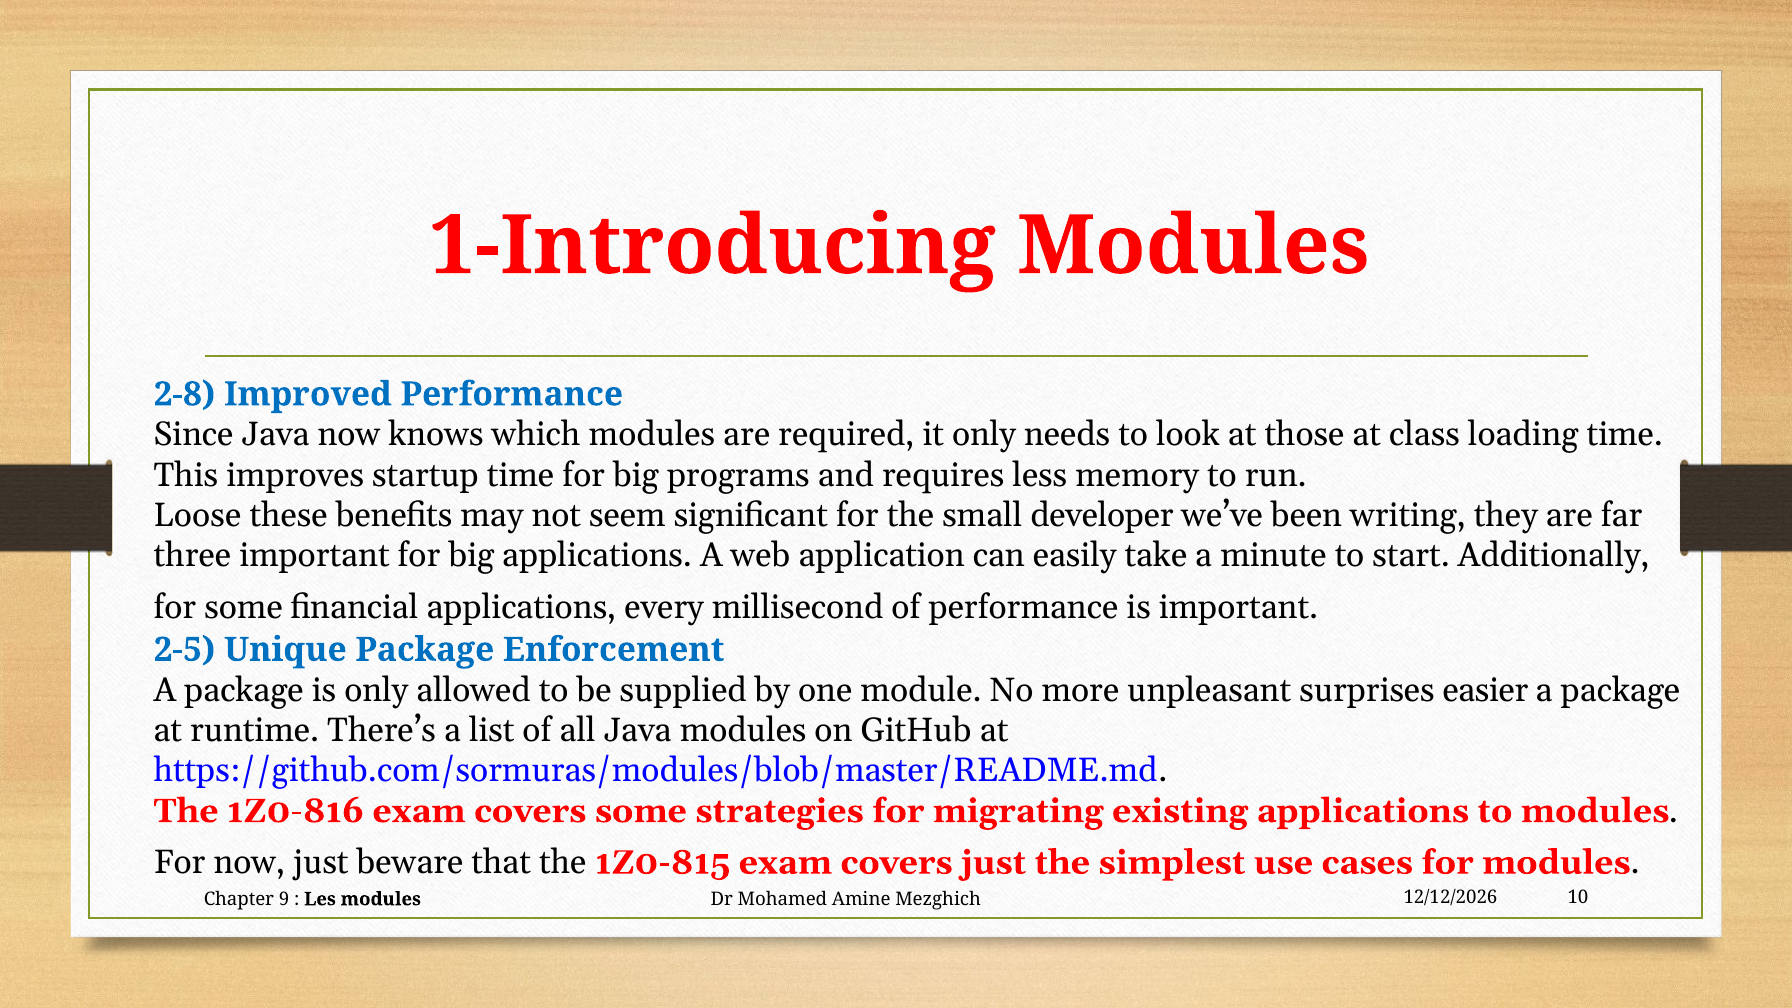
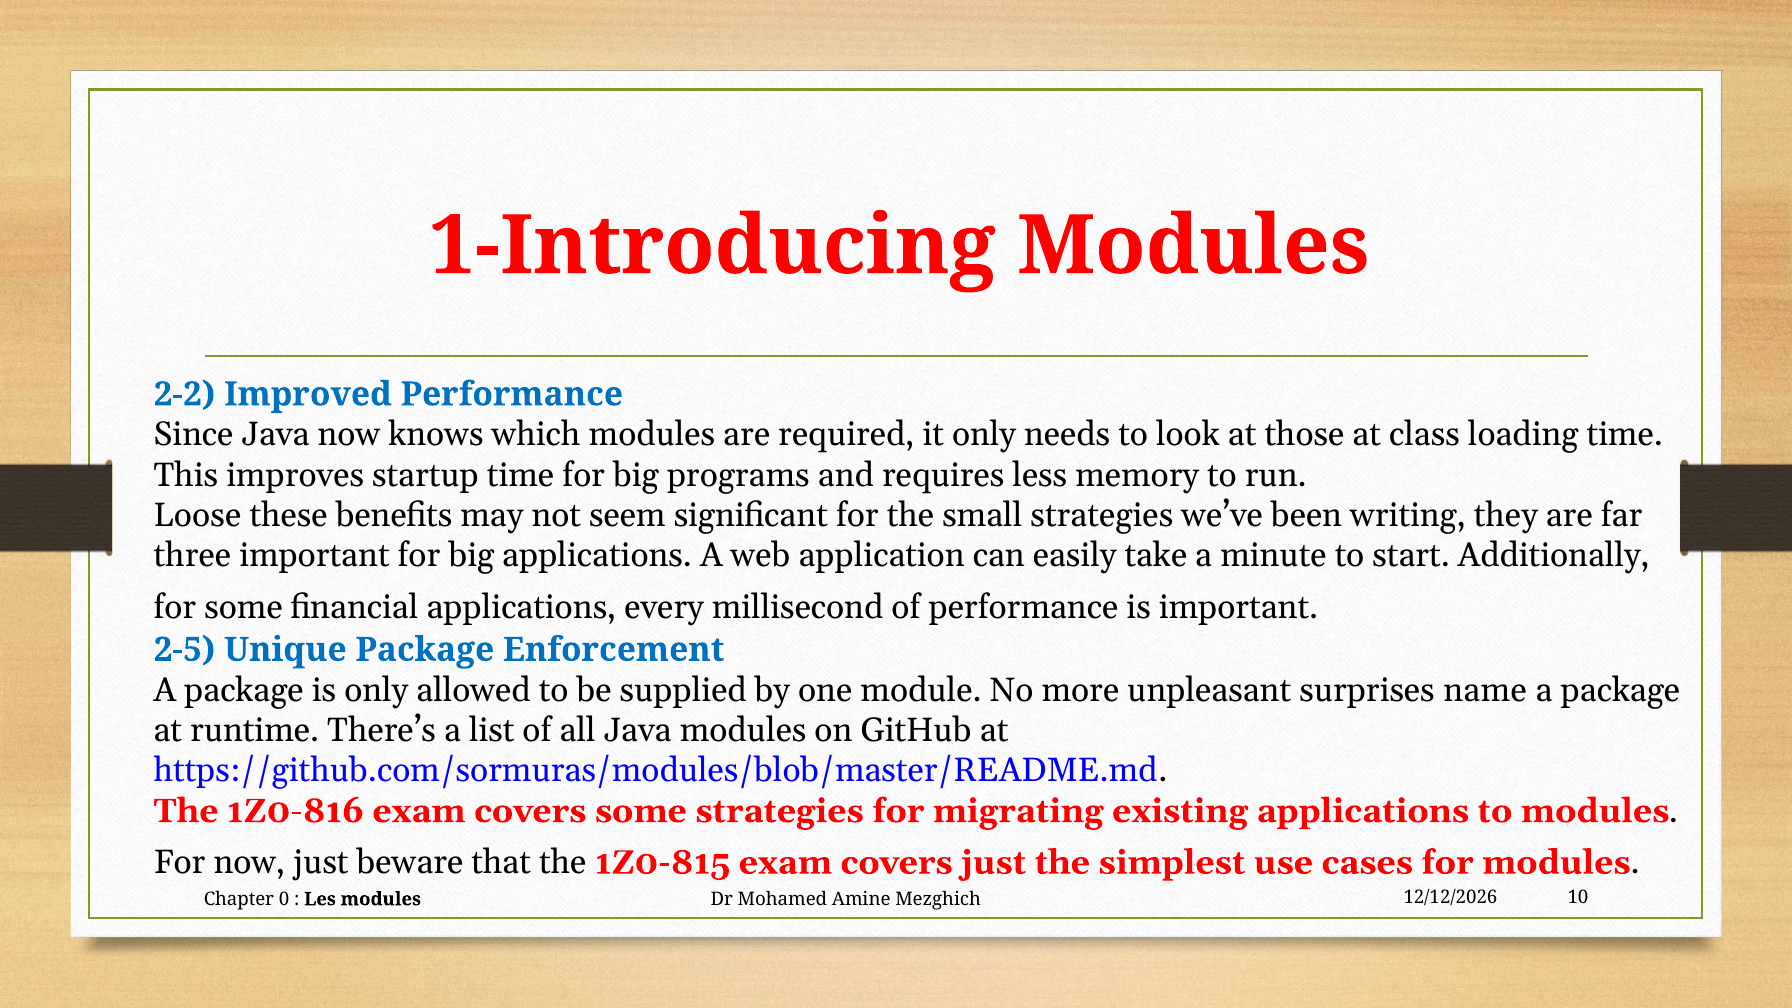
2-8: 2-8 -> 2-2
small developer: developer -> strategies
easier: easier -> name
9: 9 -> 0
